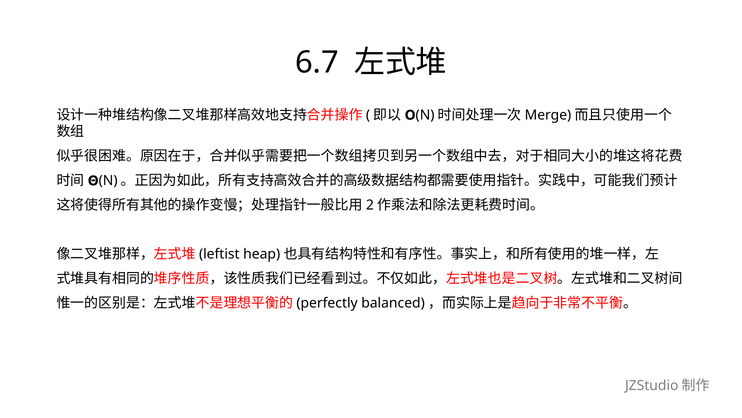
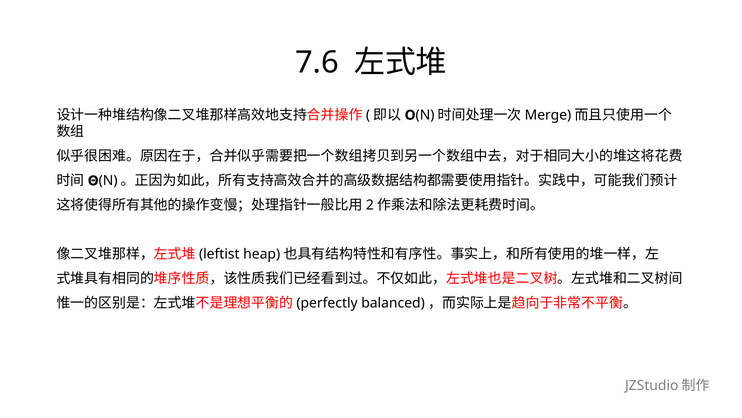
6.7: 6.7 -> 7.6
